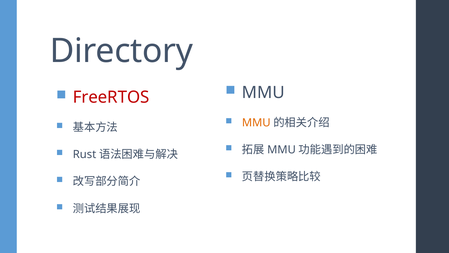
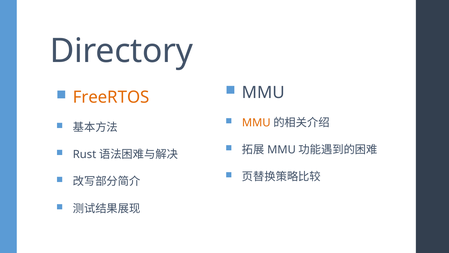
FreeRTOS colour: red -> orange
